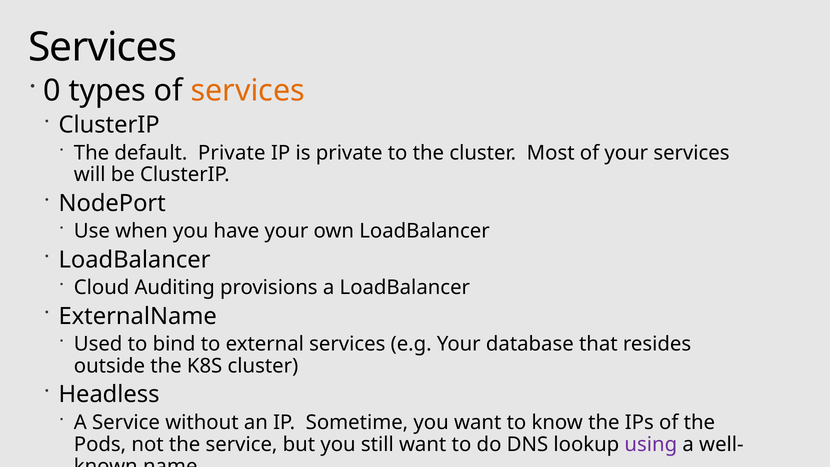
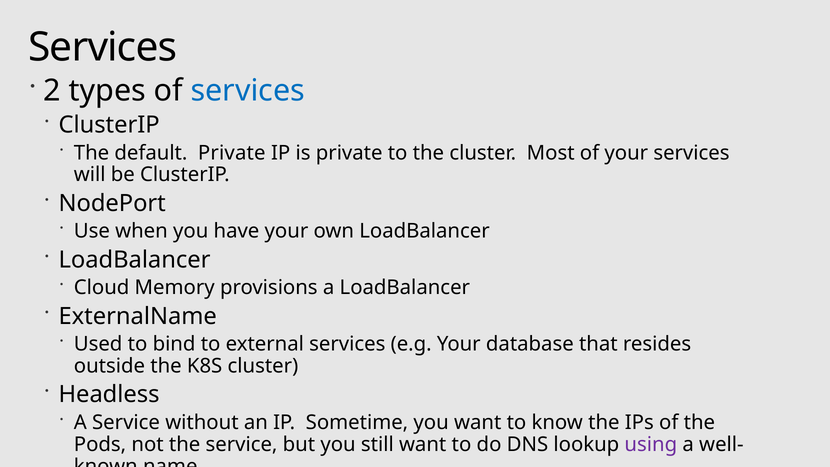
0: 0 -> 2
services at (248, 91) colour: orange -> blue
Auditing: Auditing -> Memory
